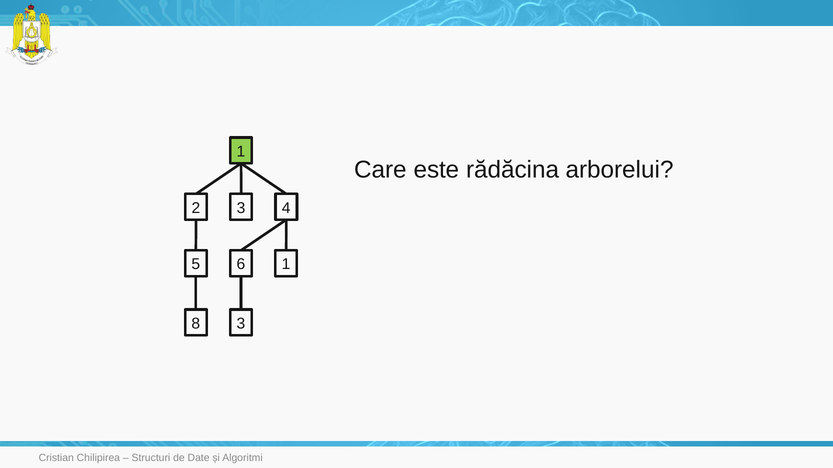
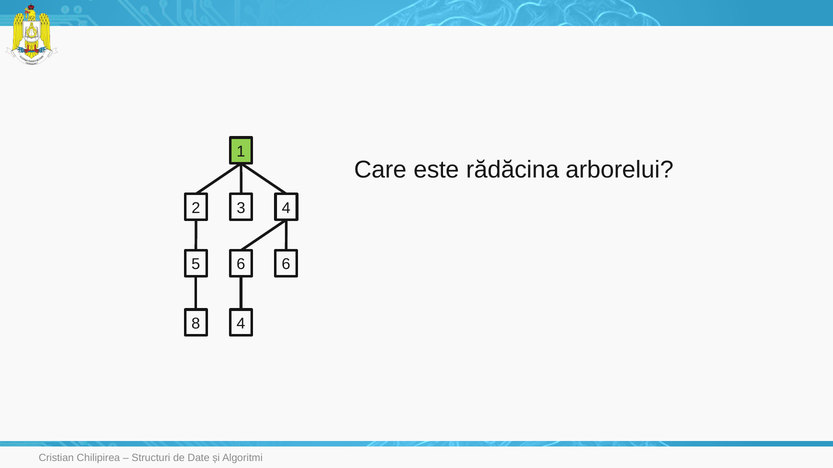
6 1: 1 -> 6
8 3: 3 -> 4
